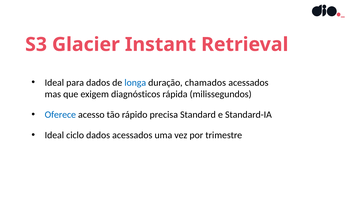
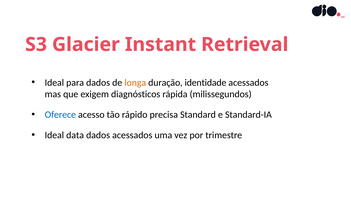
longa colour: blue -> orange
chamados: chamados -> identidade
ciclo: ciclo -> data
